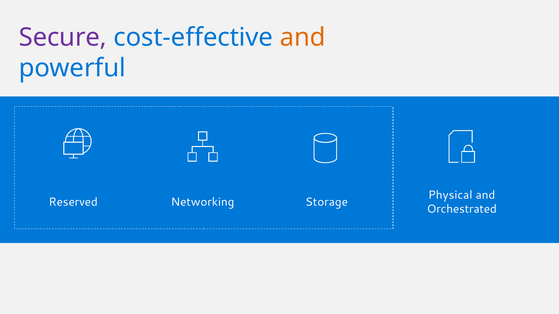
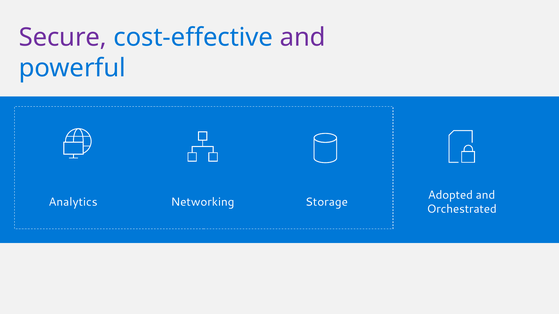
and at (303, 37) colour: orange -> purple
Physical: Physical -> Adopted
Reserved: Reserved -> Analytics
